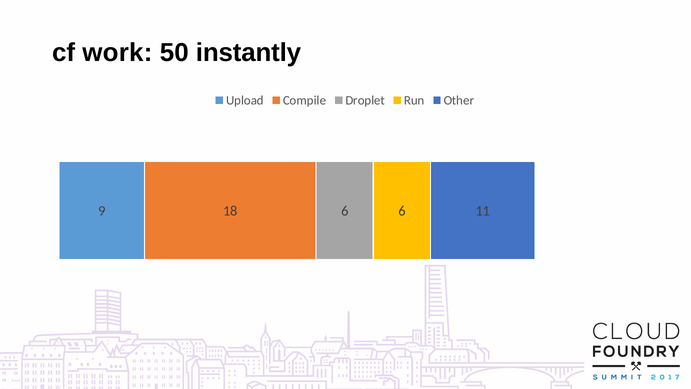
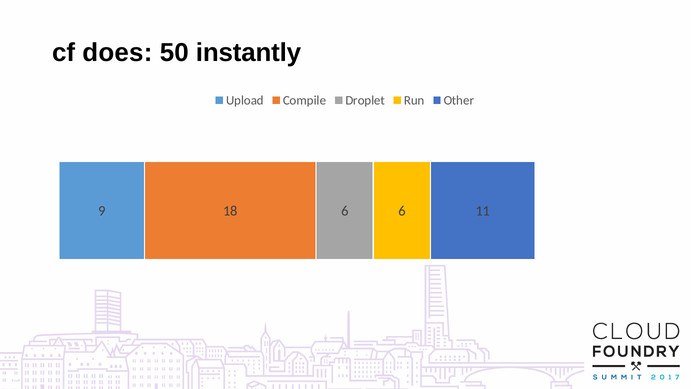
work: work -> does
